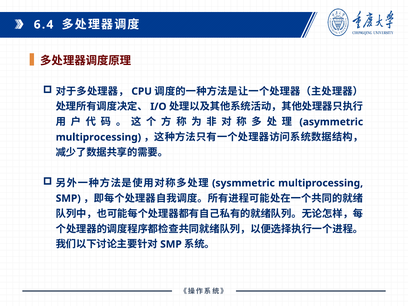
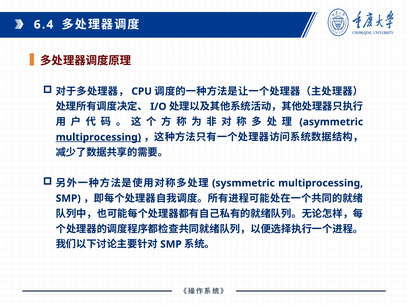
multiprocessing at (98, 137) underline: none -> present
